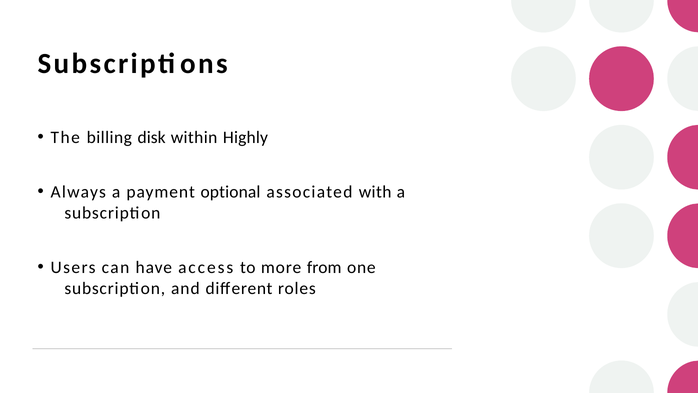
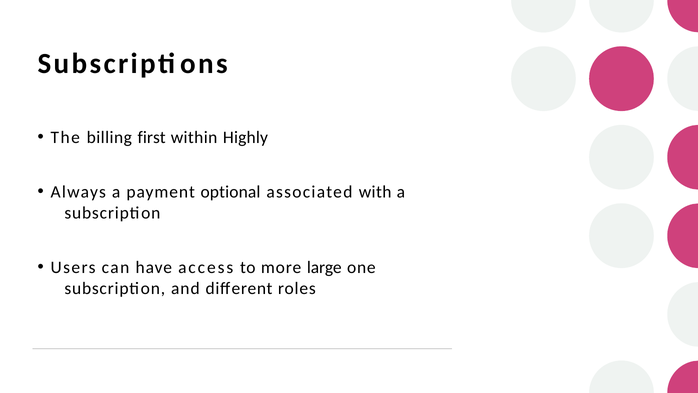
disk: disk -> first
from: from -> large
